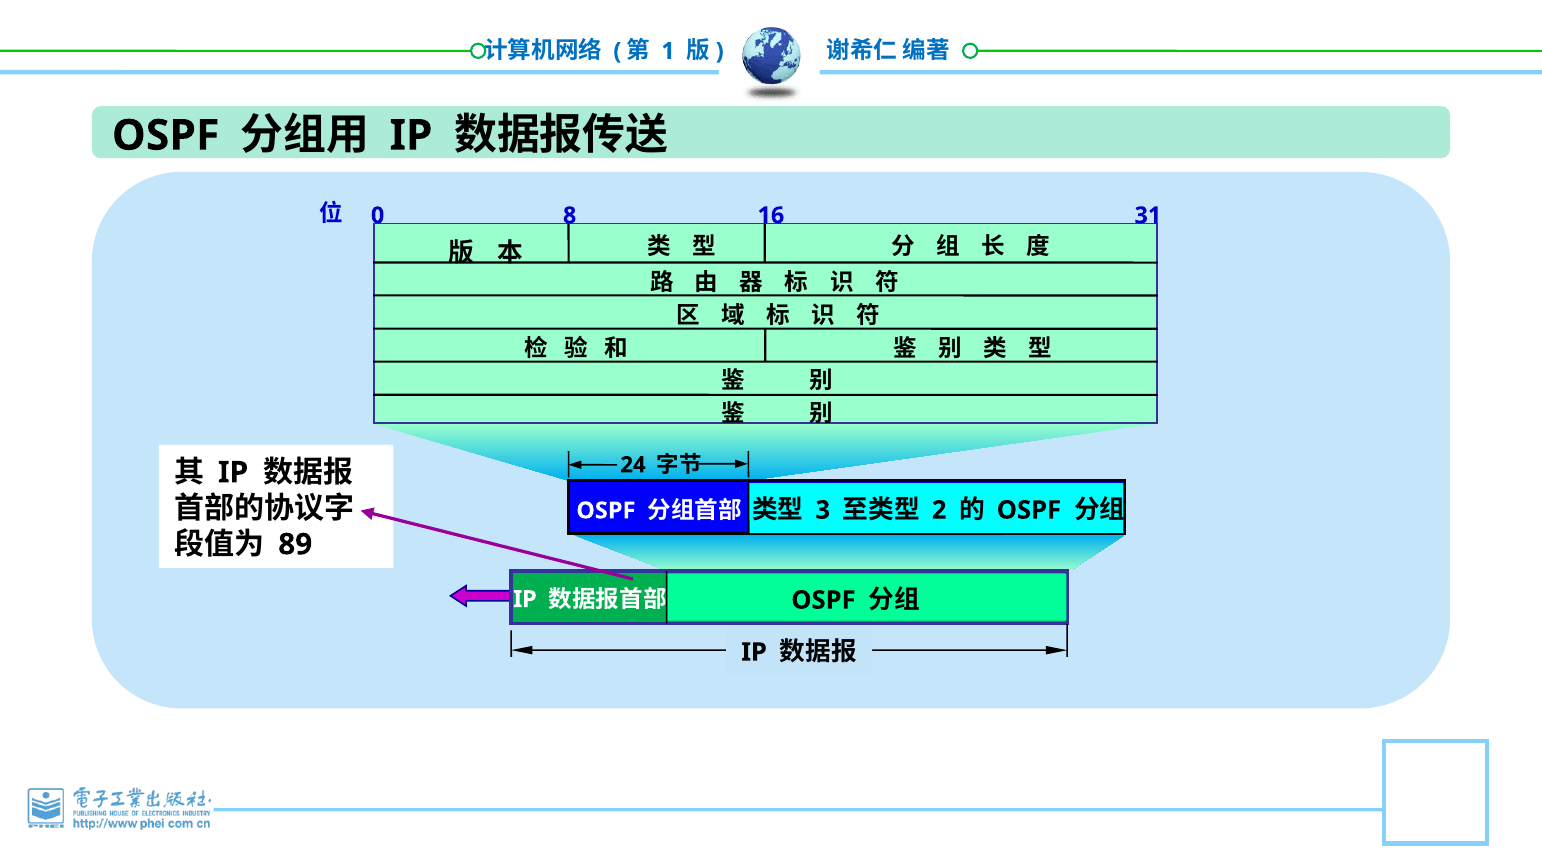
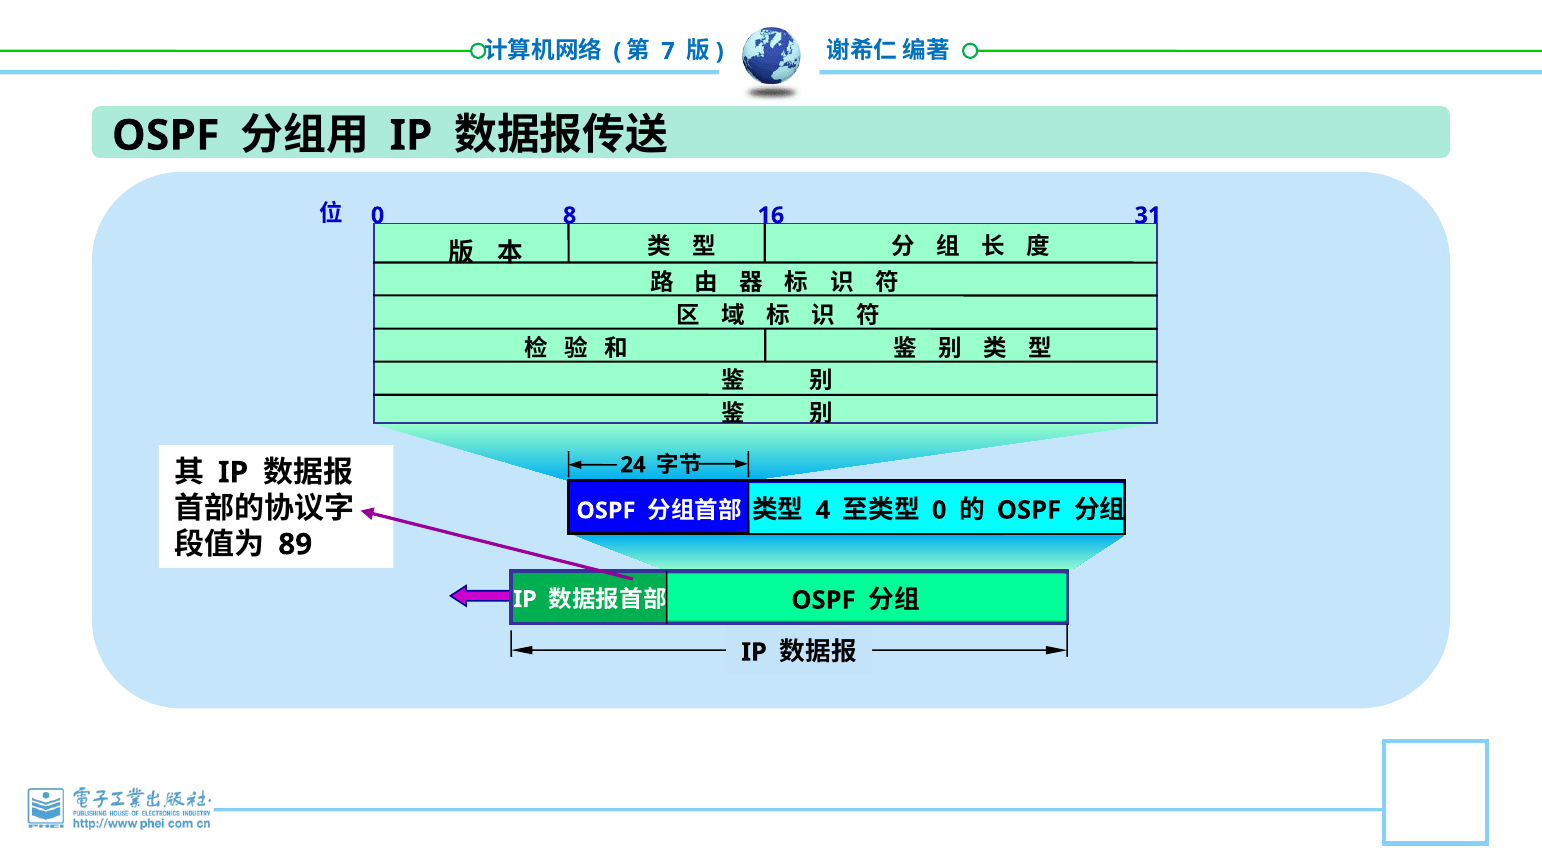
1: 1 -> 7
3: 3 -> 4
2 at (939, 510): 2 -> 0
